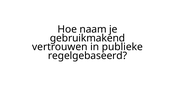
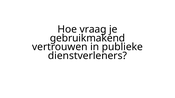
naam: naam -> vraag
regelgebaseerd: regelgebaseerd -> dienstverleners
